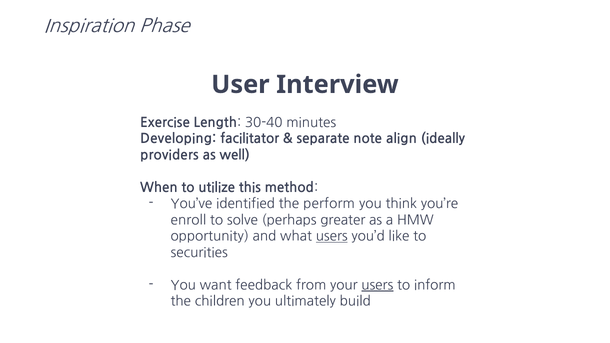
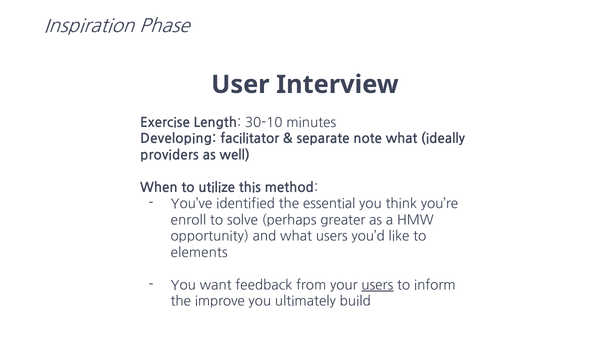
30-40: 30-40 -> 30-10
note align: align -> what
perform: perform -> essential
users at (332, 237) underline: present -> none
securities: securities -> elements
children: children -> improve
